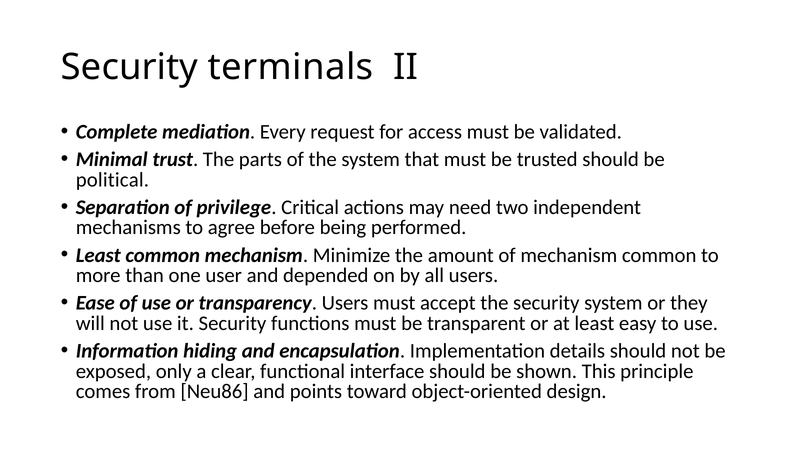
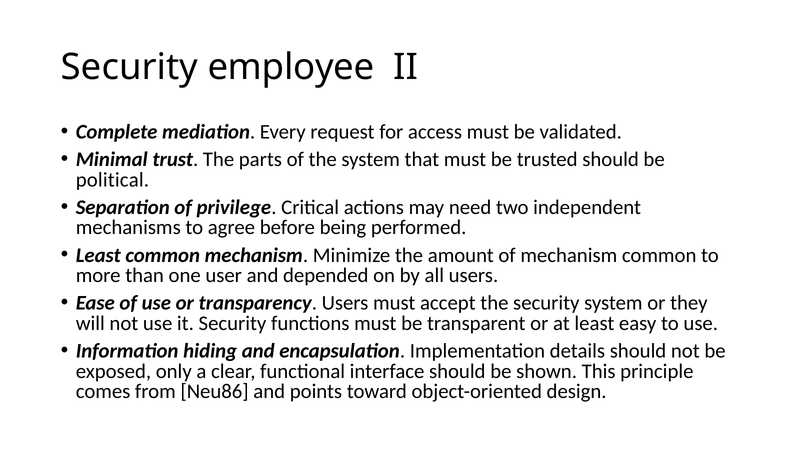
terminals: terminals -> employee
